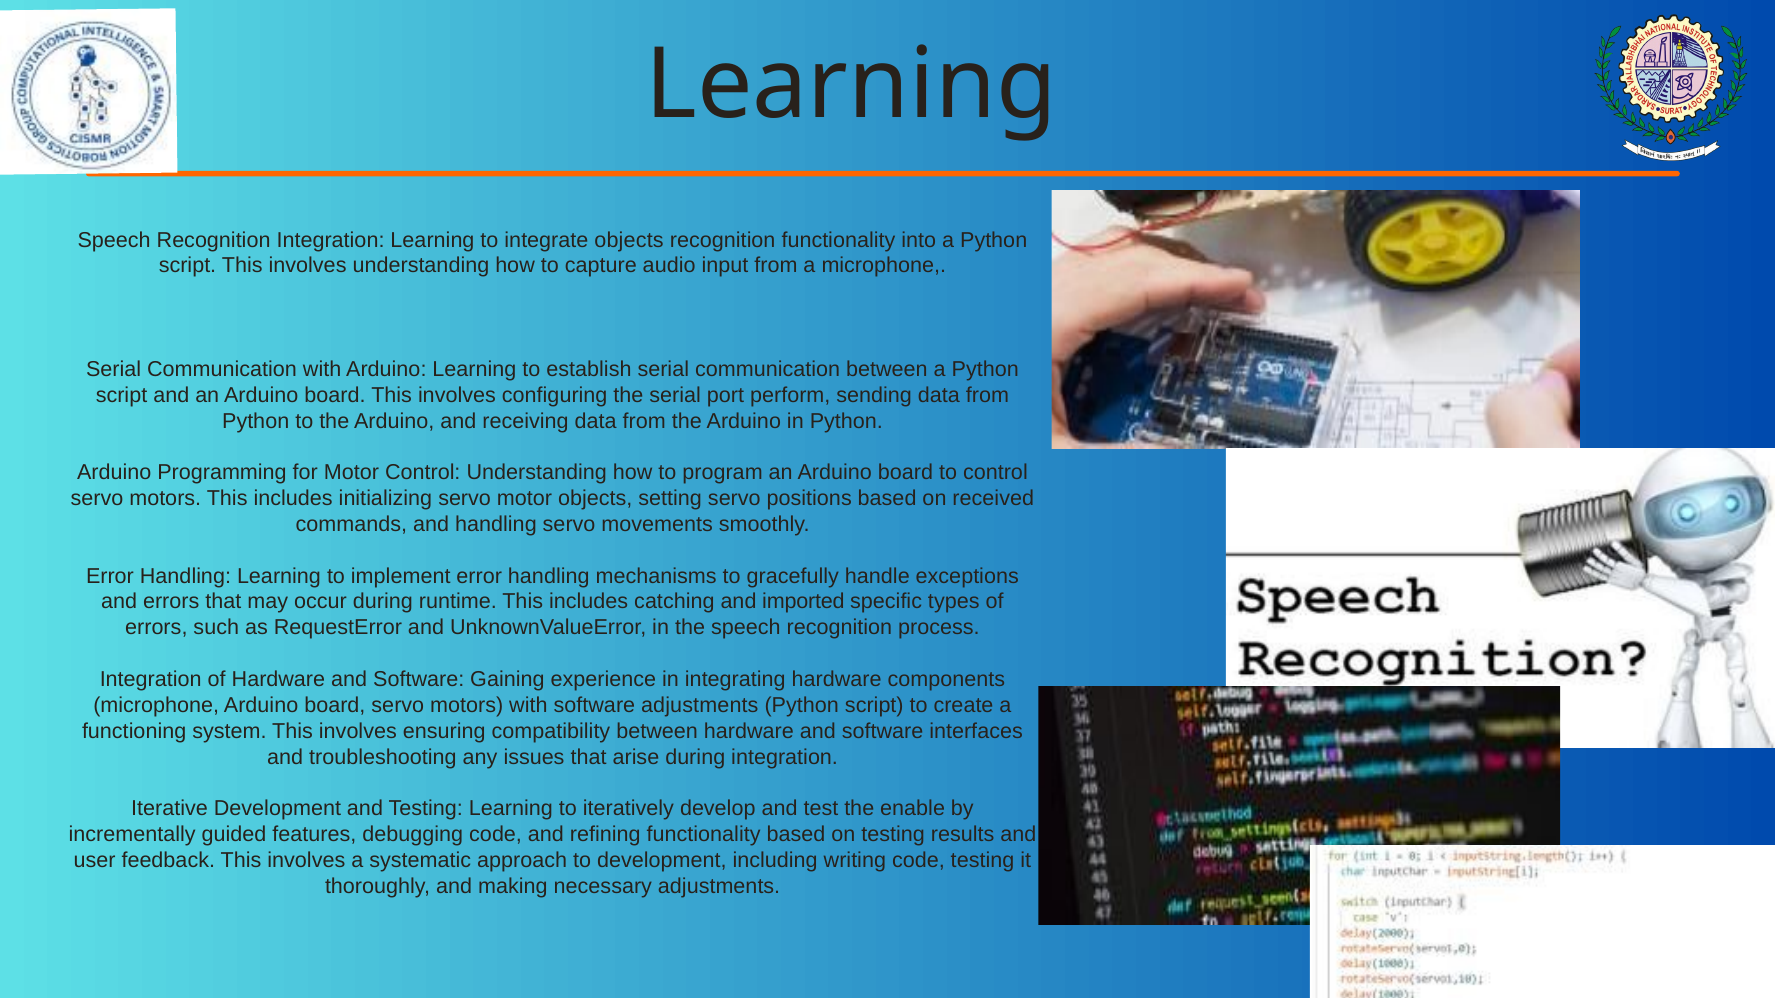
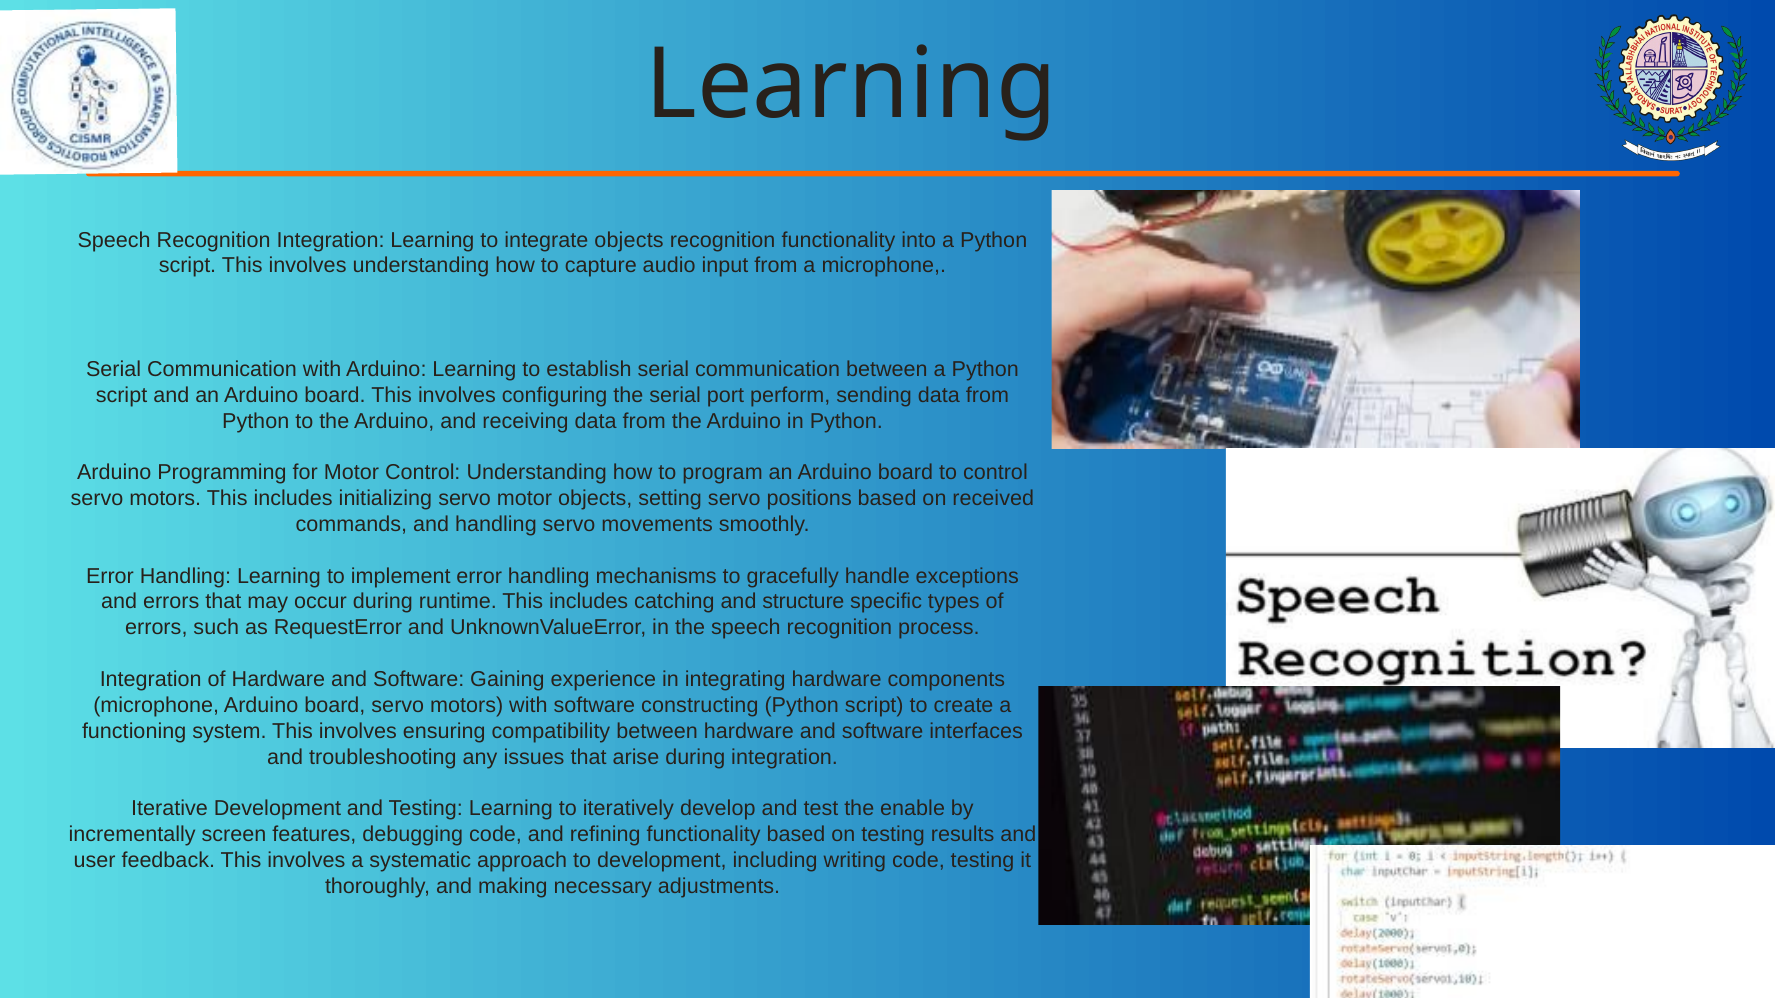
imported: imported -> structure
software adjustments: adjustments -> constructing
guided: guided -> screen
